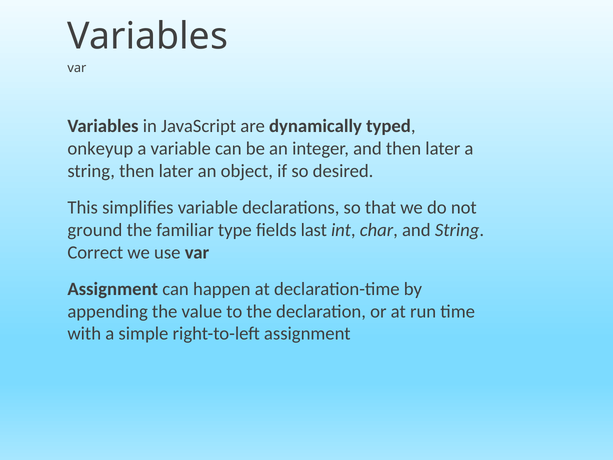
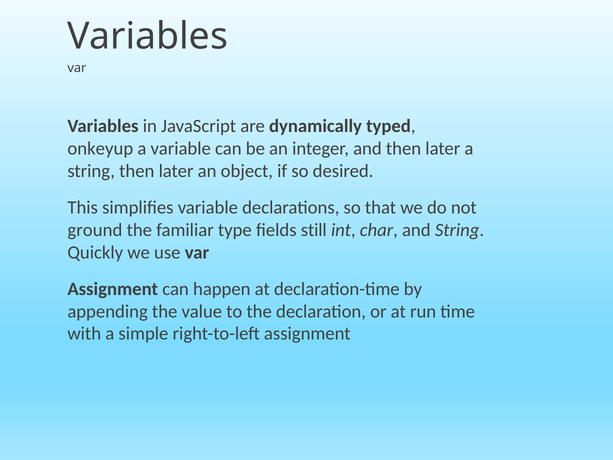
last: last -> still
Correct: Correct -> Quickly
